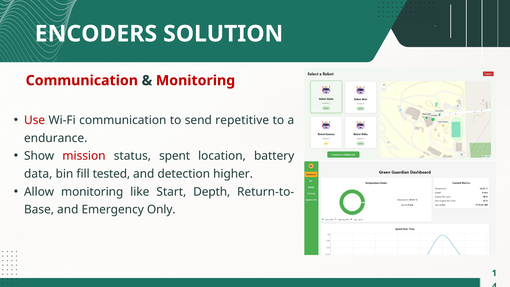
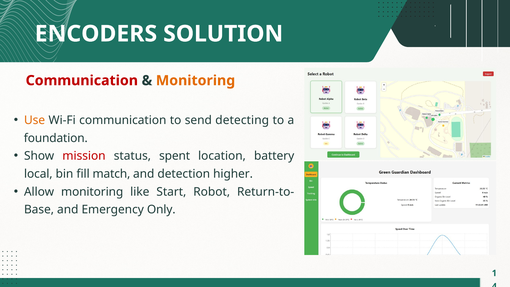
Monitoring at (196, 80) colour: red -> orange
Use colour: red -> orange
repetitive: repetitive -> detecting
endurance: endurance -> foundation
data: data -> local
tested: tested -> match
Depth: Depth -> Robot
